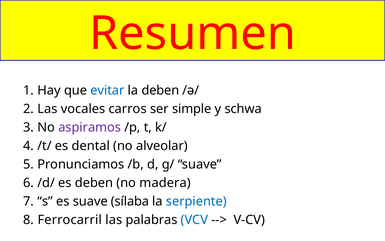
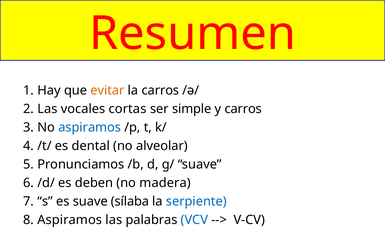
evitar colour: blue -> orange
la deben: deben -> carros
carros: carros -> cortas
y schwa: schwa -> carros
aspiramos at (90, 127) colour: purple -> blue
Ferrocarril at (70, 220): Ferrocarril -> Aspiramos
